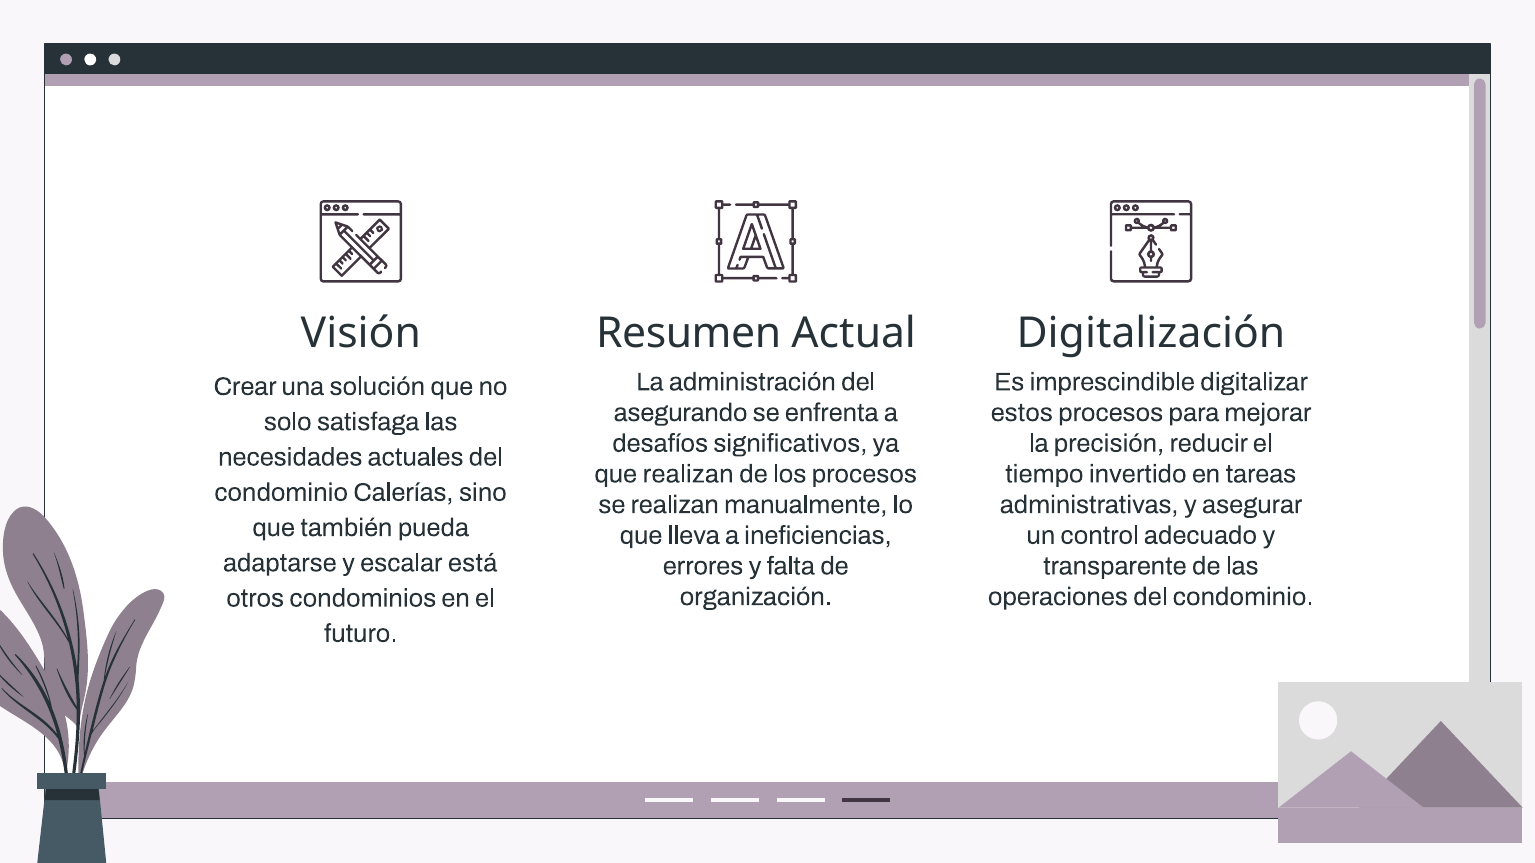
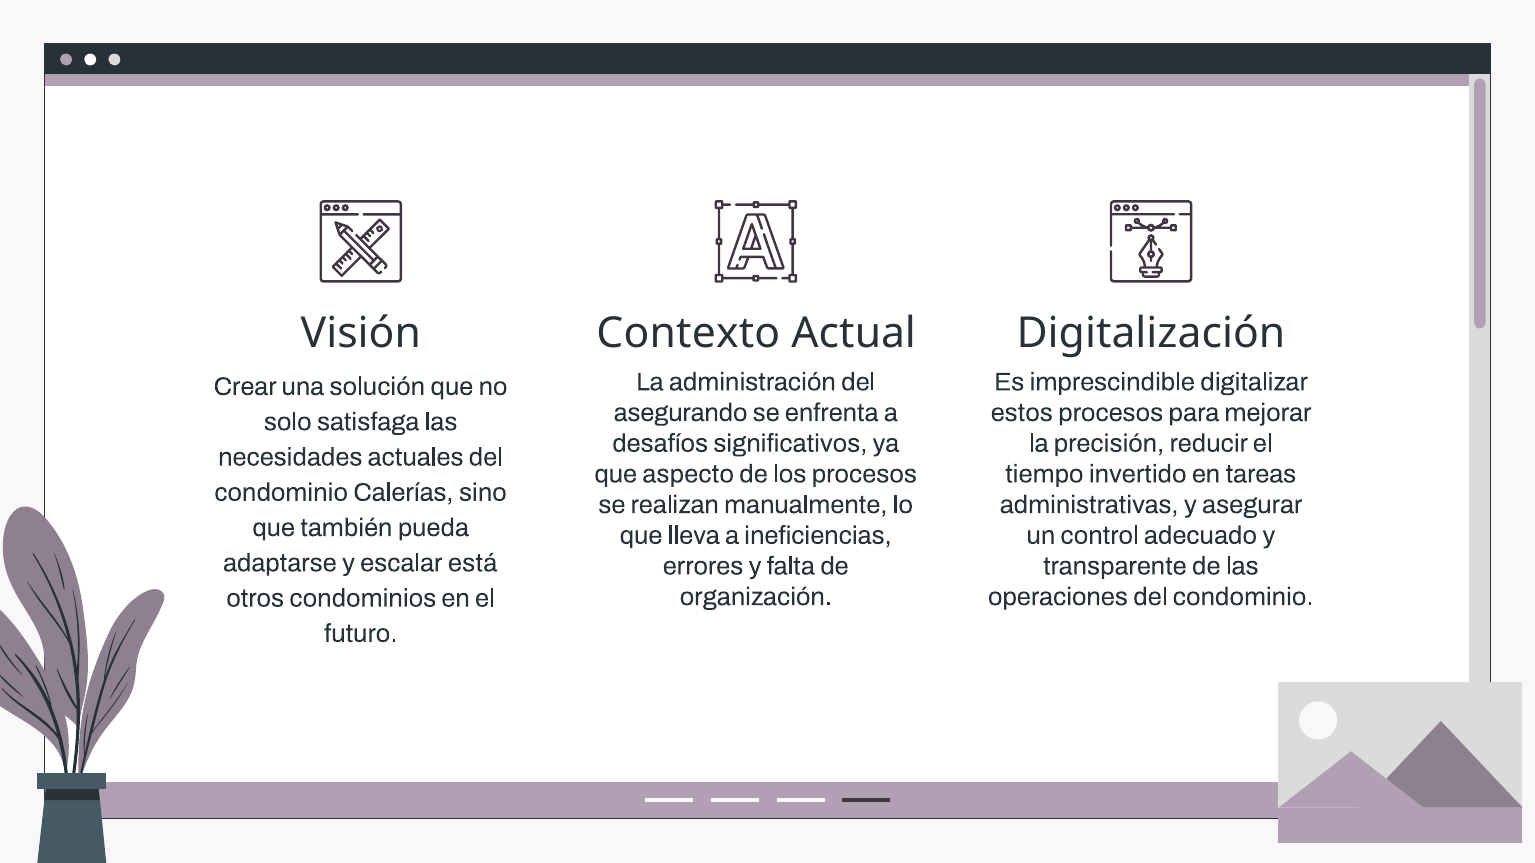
Resumen: Resumen -> Contexto
que realizan: realizan -> aspecto
